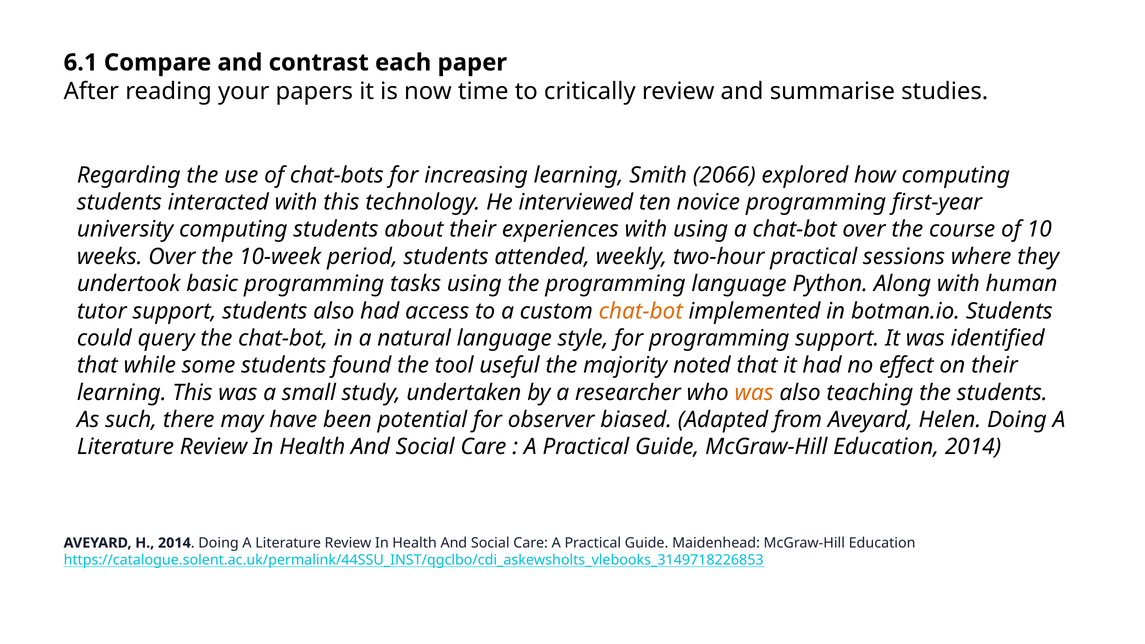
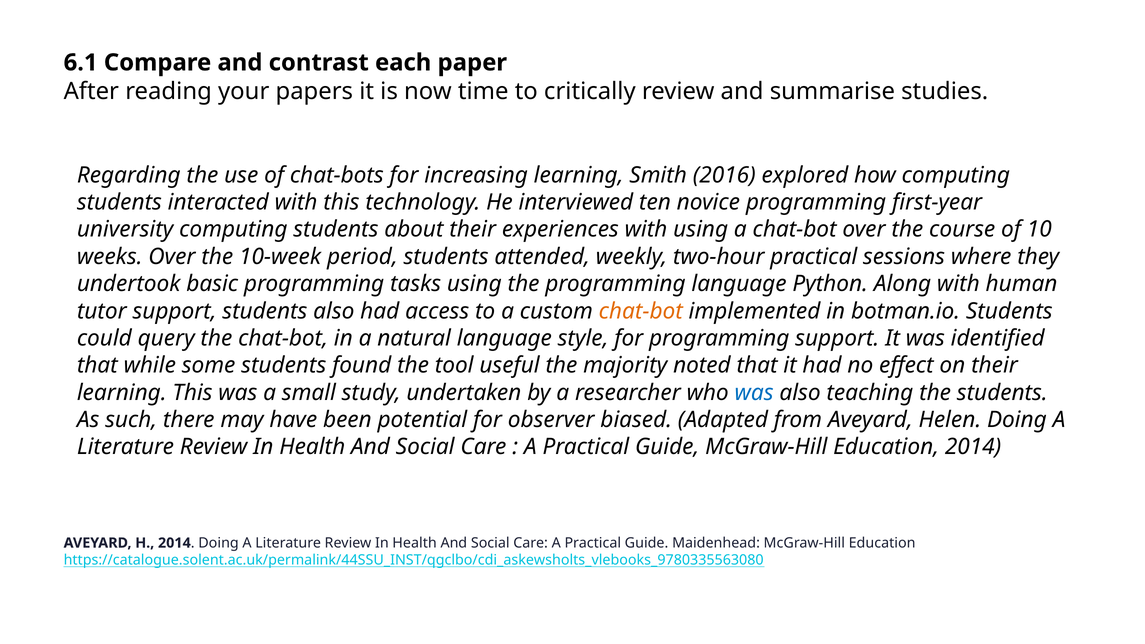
2066: 2066 -> 2016
was at (754, 393) colour: orange -> blue
https://catalogue.solent.ac.uk/permalink/44SSU_INST/qgclbo/cdi_askewsholts_vlebooks_3149718226853: https://catalogue.solent.ac.uk/permalink/44SSU_INST/qgclbo/cdi_askewsholts_vlebooks_3149718226853 -> https://catalogue.solent.ac.uk/permalink/44SSU_INST/qgclbo/cdi_askewsholts_vlebooks_9780335563080
